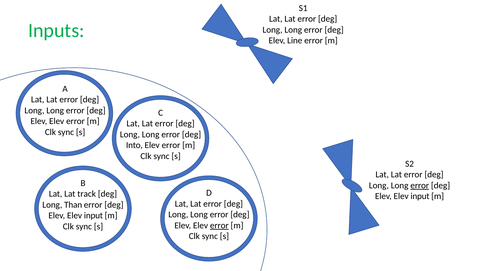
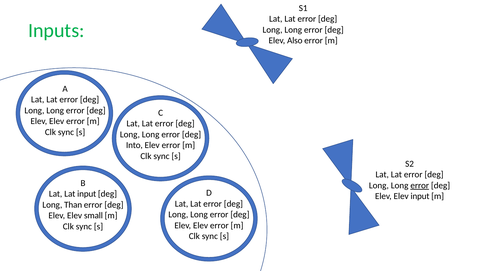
Line: Line -> Also
Lat track: track -> input
input at (93, 216): input -> small
error at (219, 226) underline: present -> none
